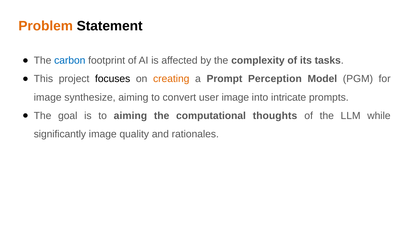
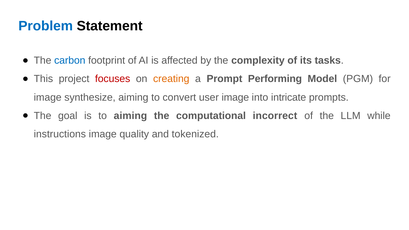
Problem colour: orange -> blue
focuses colour: black -> red
Perception: Perception -> Performing
thoughts: thoughts -> incorrect
significantly: significantly -> instructions
rationales: rationales -> tokenized
